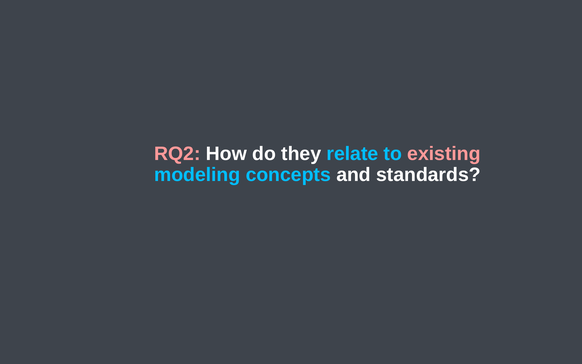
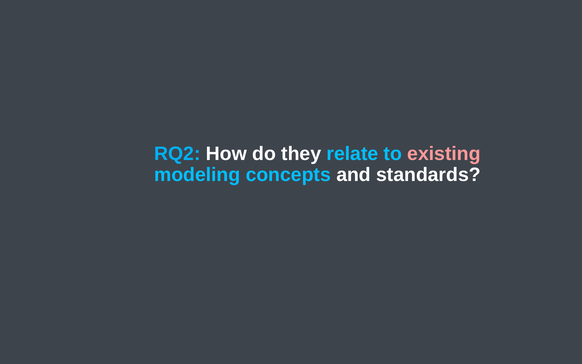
RQ2 colour: pink -> light blue
